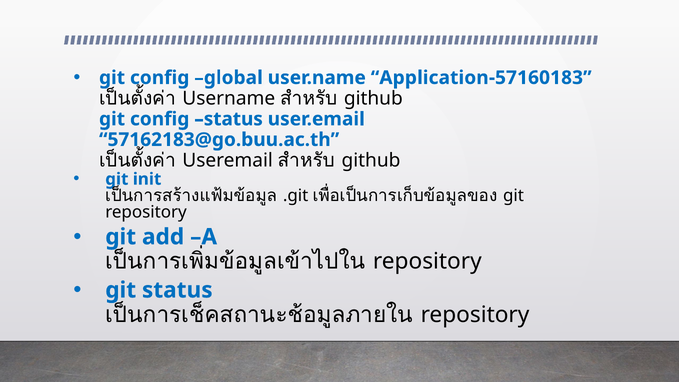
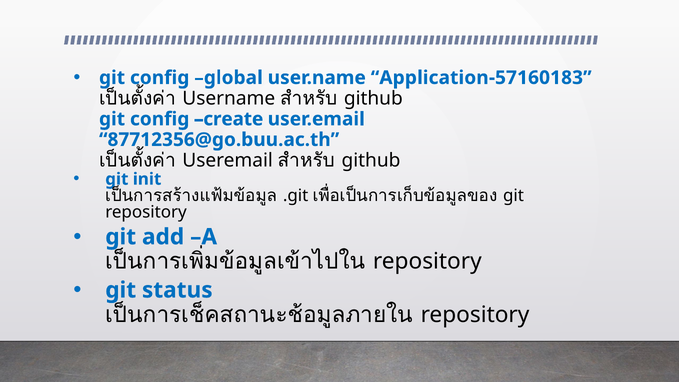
config status: status -> create
57162183@go.buu.ac.th: 57162183@go.buu.ac.th -> 87712356@go.buu.ac.th
